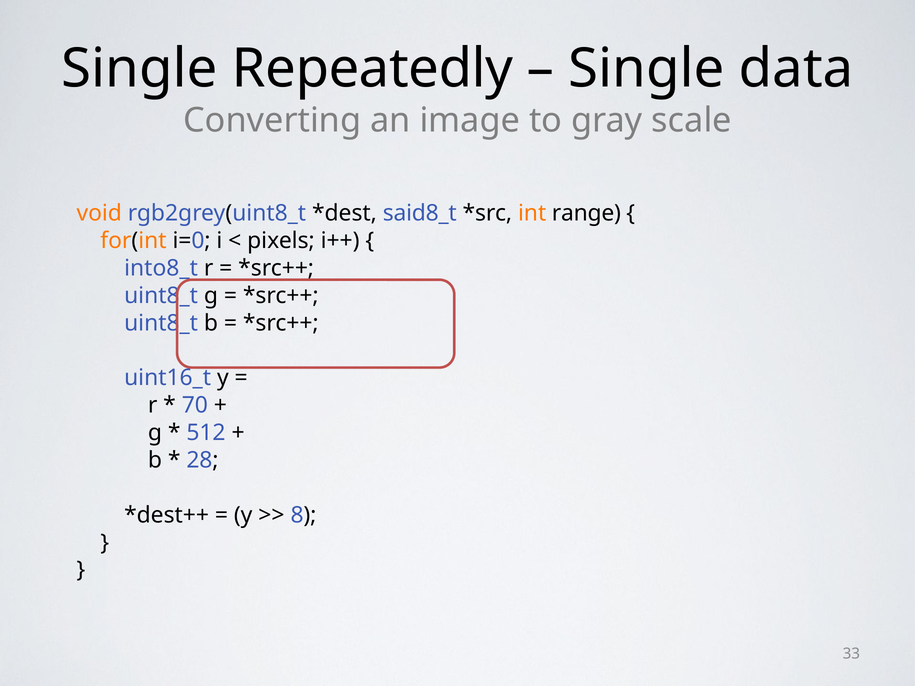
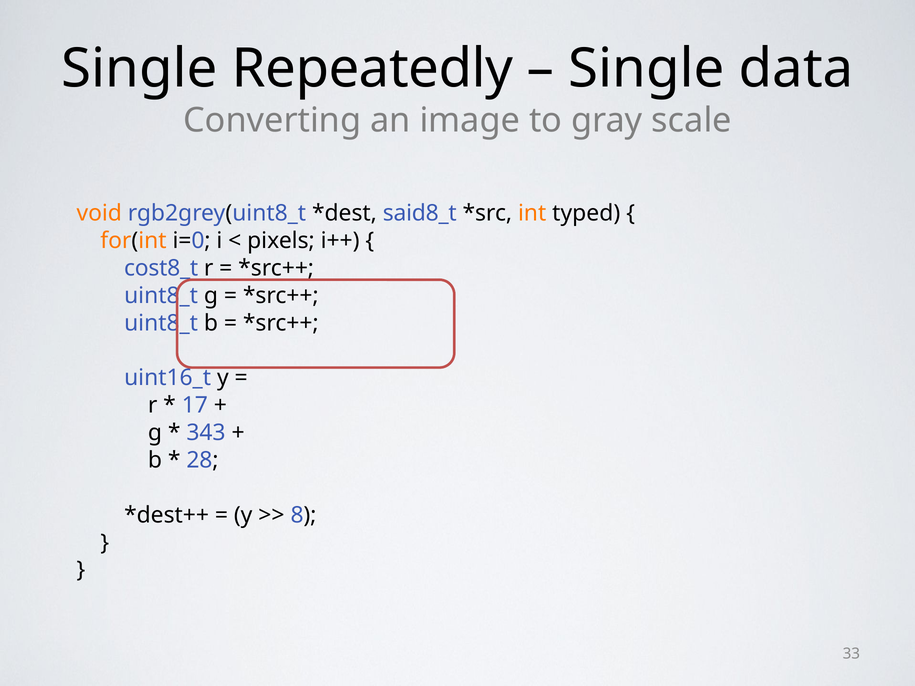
range: range -> typed
into8_t: into8_t -> cost8_t
70: 70 -> 17
512: 512 -> 343
